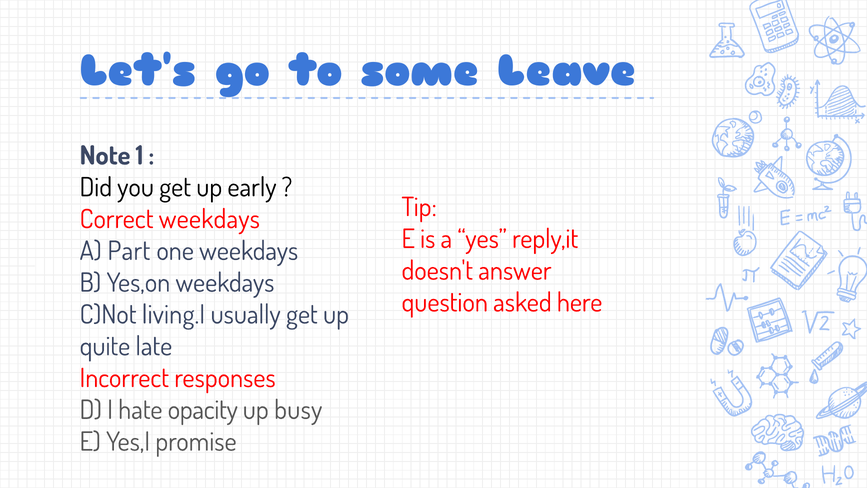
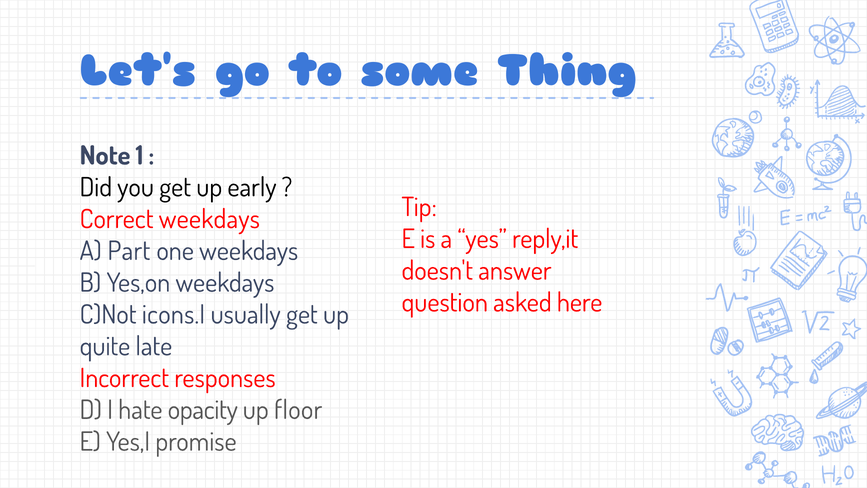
Leave: Leave -> Thing
living.I: living.I -> icons.I
busy: busy -> floor
